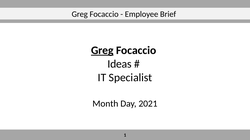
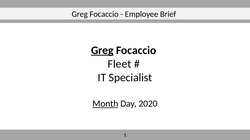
Ideas: Ideas -> Fleet
Month underline: none -> present
2021: 2021 -> 2020
